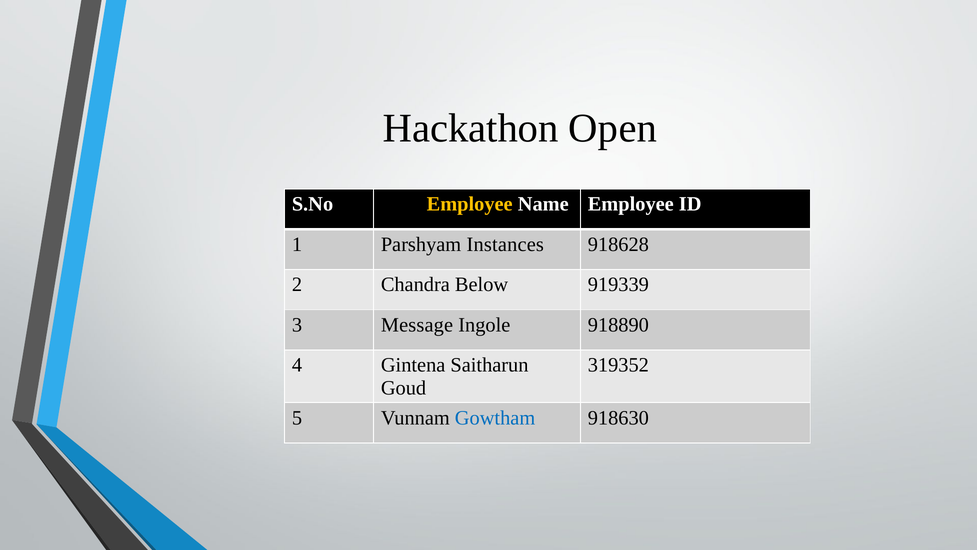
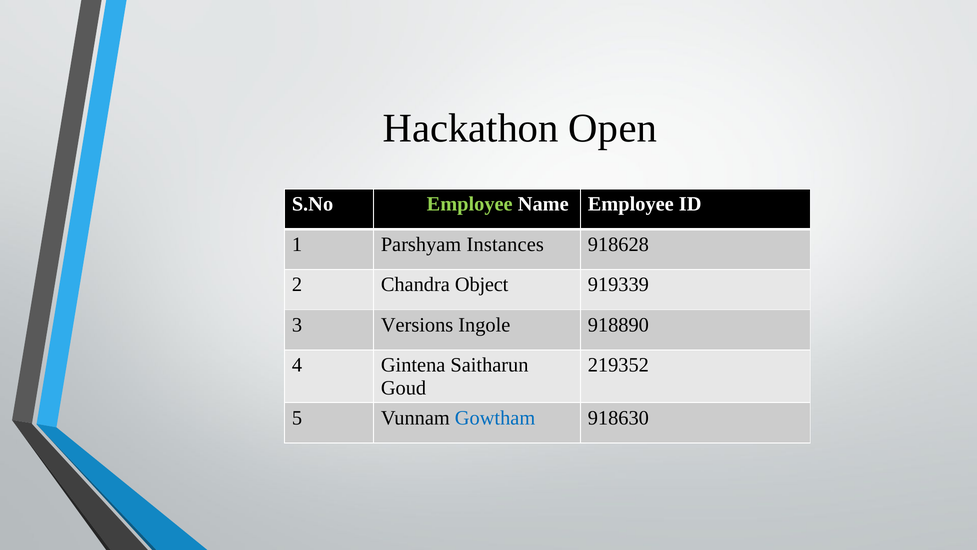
Employee at (470, 204) colour: yellow -> light green
Below: Below -> Object
Message: Message -> Versions
319352: 319352 -> 219352
